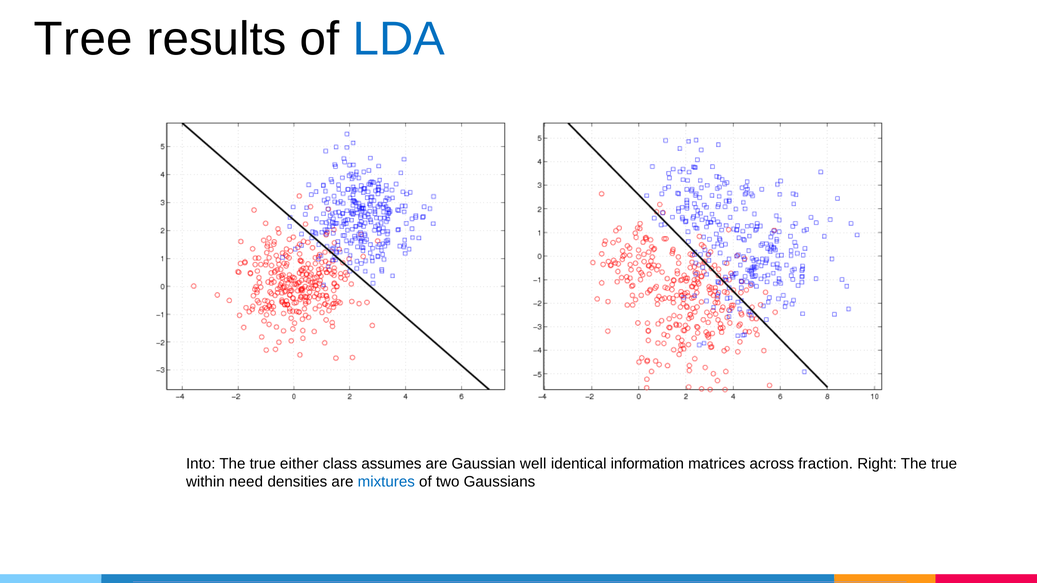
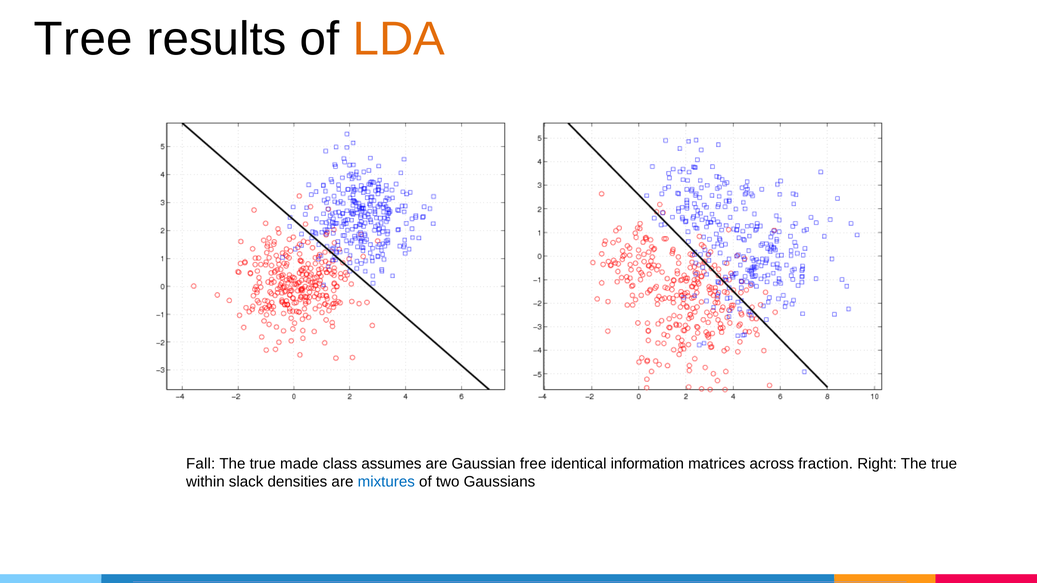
LDA colour: blue -> orange
Into: Into -> Fall
either: either -> made
well: well -> free
need: need -> slack
